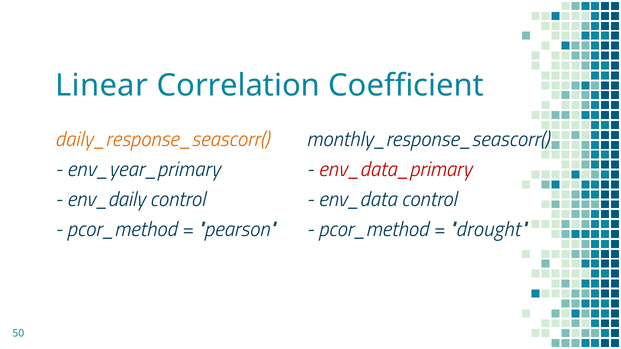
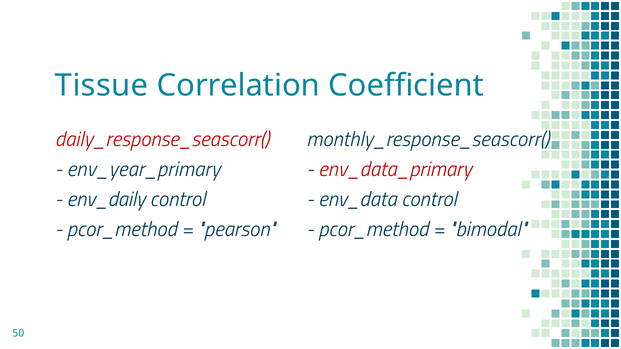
Linear: Linear -> Tissue
daily_response_seascorr( colour: orange -> red
drought: drought -> bimodal
